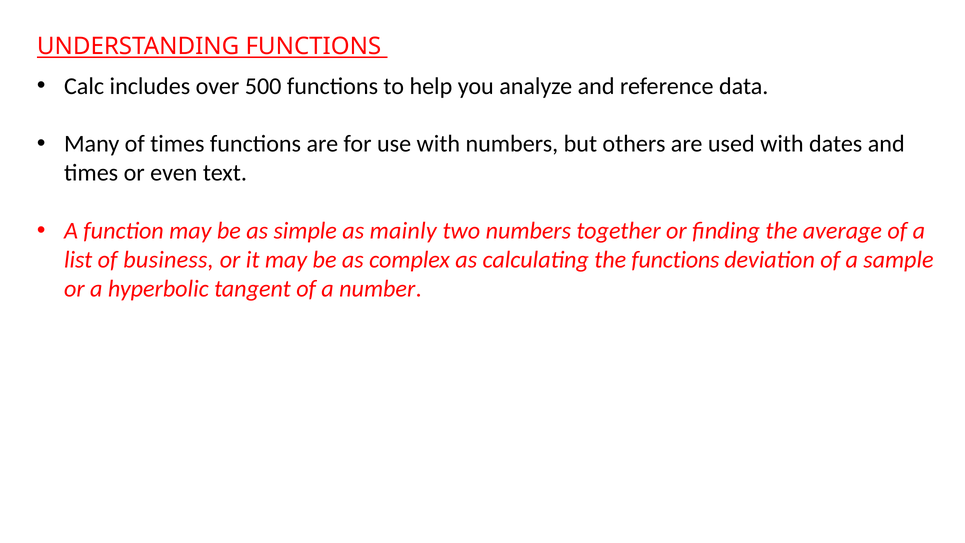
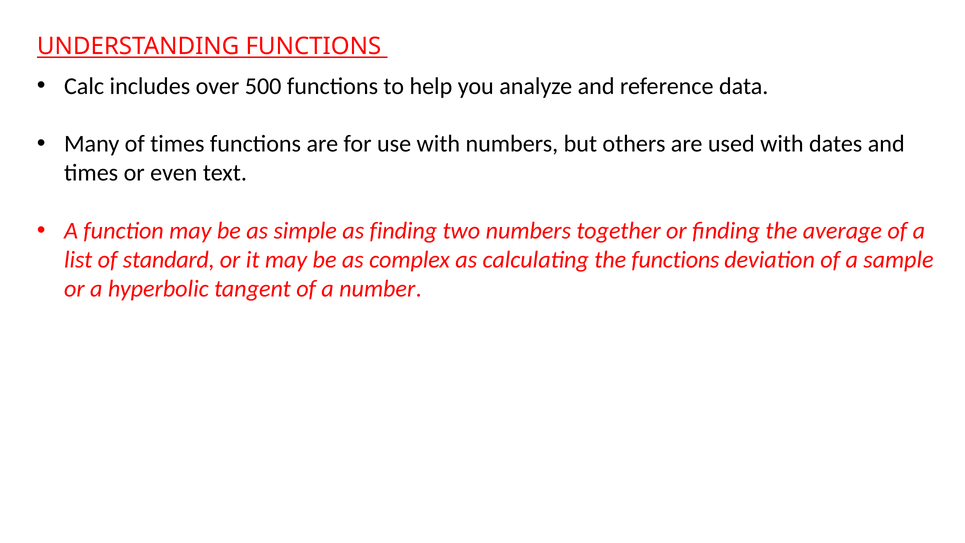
as mainly: mainly -> finding
business: business -> standard
